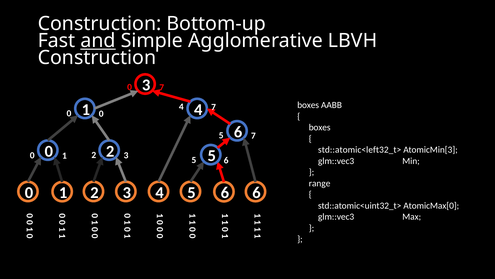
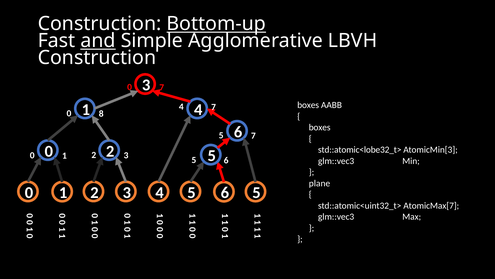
Bottom-up underline: none -> present
0 at (101, 113): 0 -> 8
std::atomic<left32_t>: std::atomic<left32_t> -> std::atomic<lobe32_t>
range: range -> plane
6 at (256, 192): 6 -> 5
AtomicMax[0: AtomicMax[0 -> AtomicMax[7
